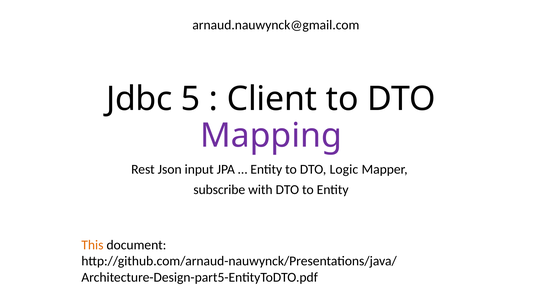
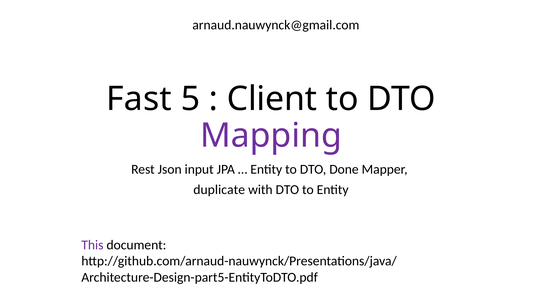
Jdbc: Jdbc -> Fast
Logic: Logic -> Done
subscribe: subscribe -> duplicate
This colour: orange -> purple
